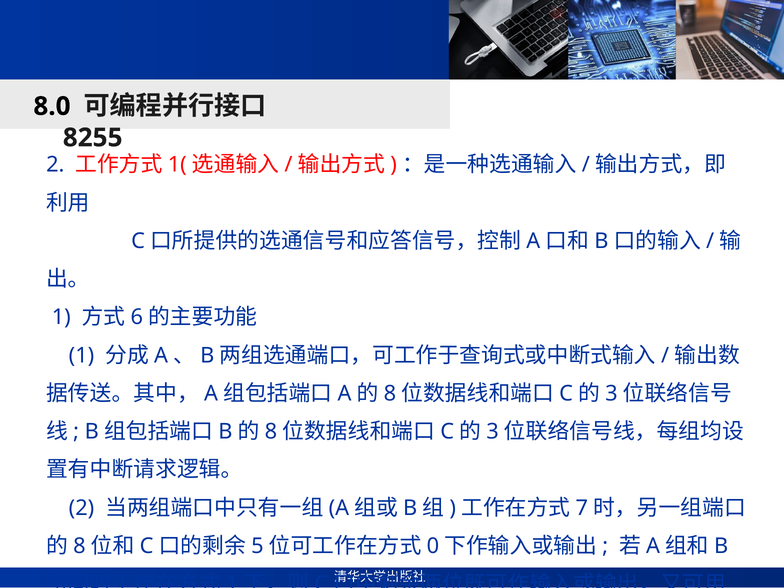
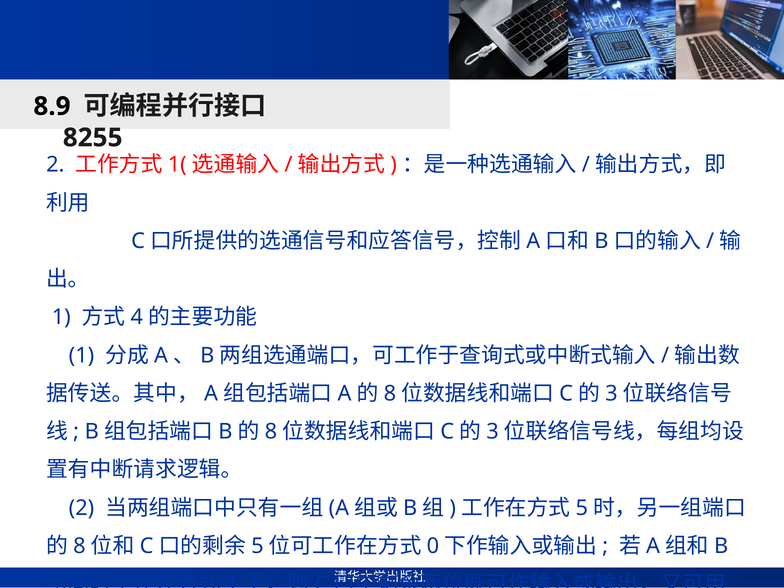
8.0: 8.0 -> 8.9
6: 6 -> 4
7 at (582, 508): 7 -> 5
